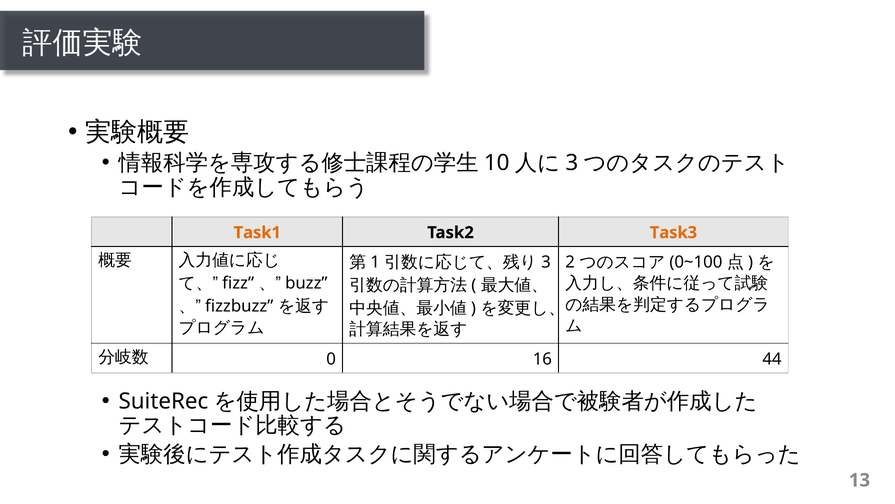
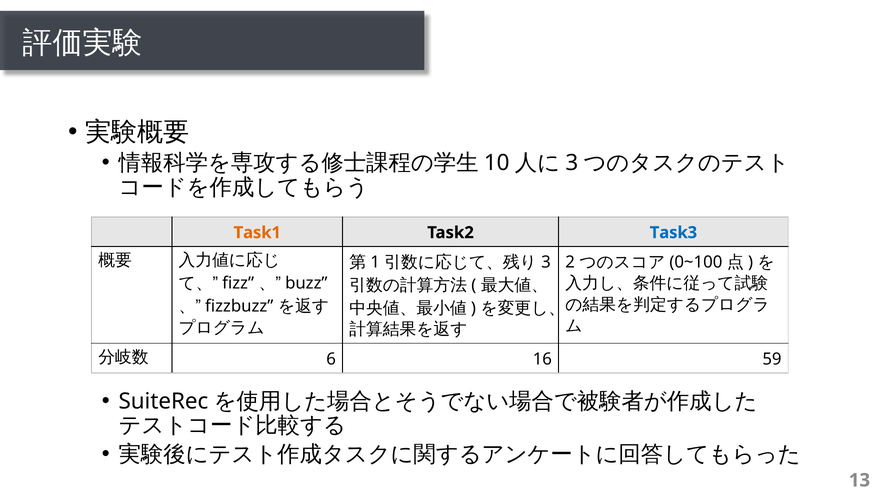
Task3 colour: orange -> blue
0: 0 -> 6
44: 44 -> 59
